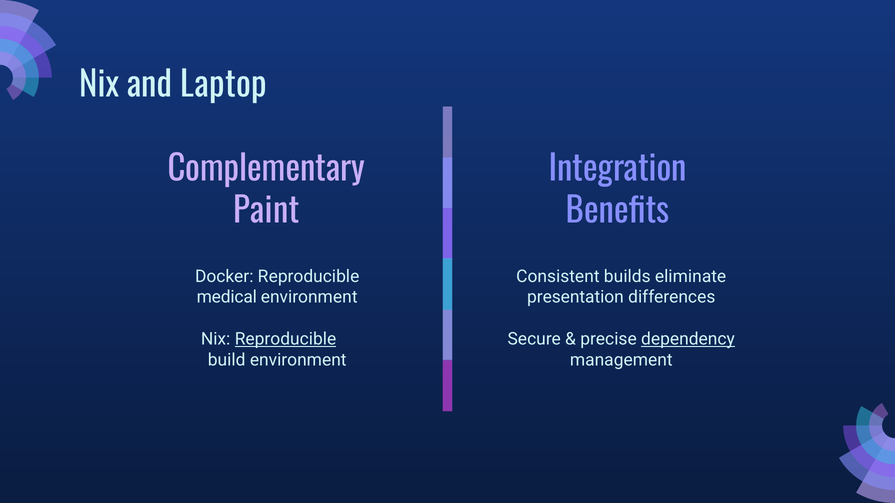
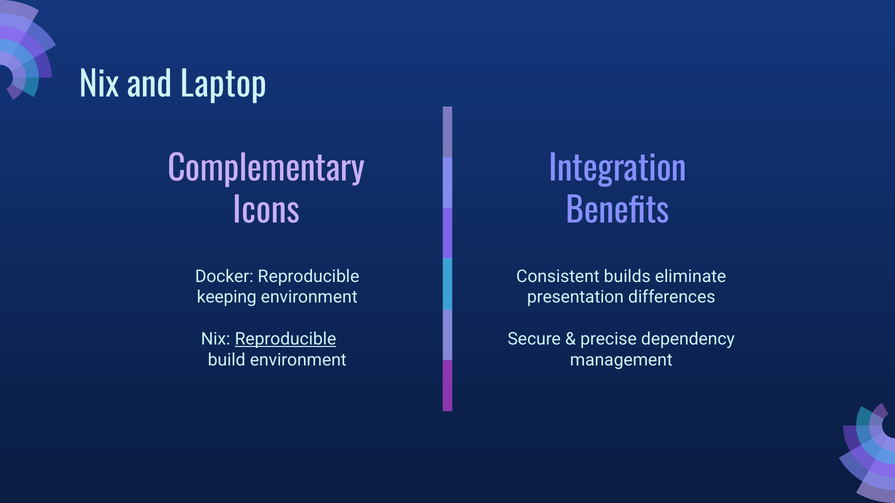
Paint: Paint -> Icons
medical: medical -> keeping
dependency underline: present -> none
